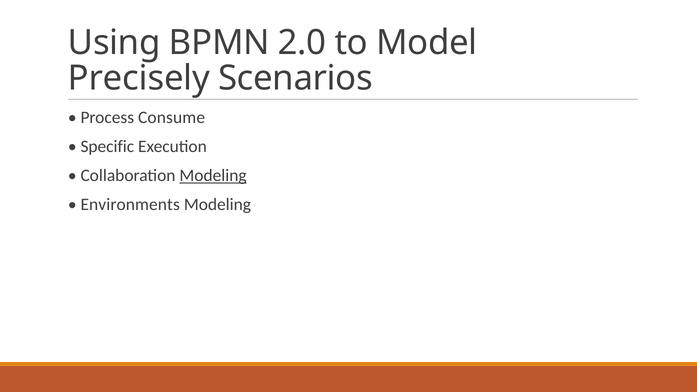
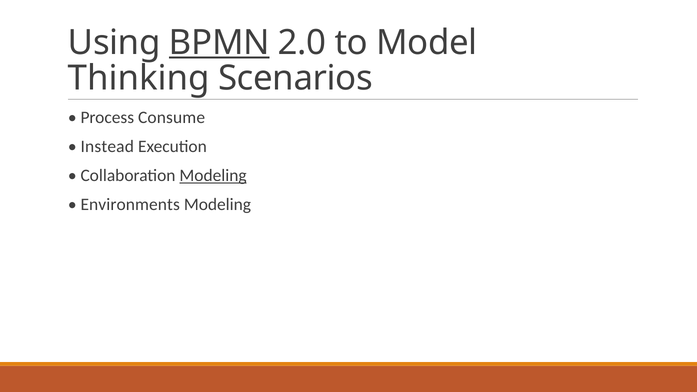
BPMN underline: none -> present
Precisely: Precisely -> Thinking
Specific: Specific -> Instead
